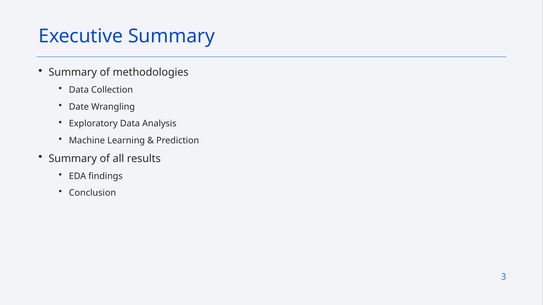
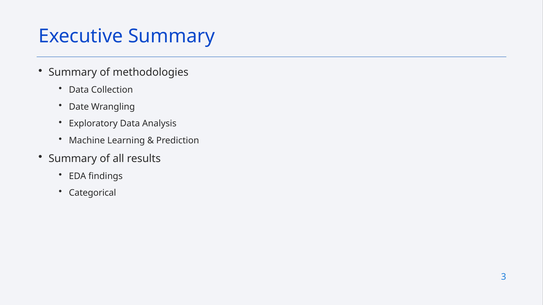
Conclusion: Conclusion -> Categorical
